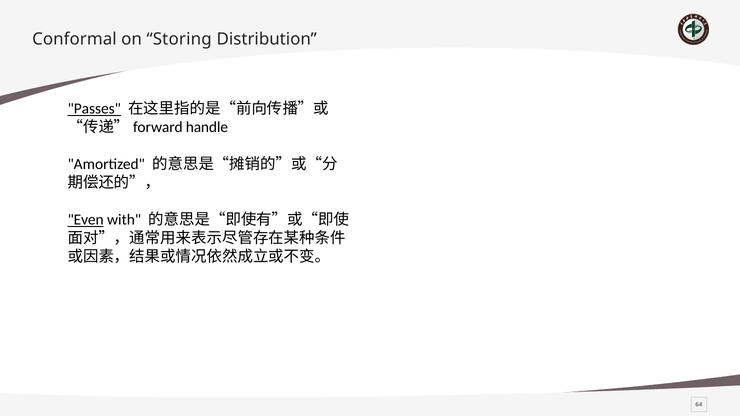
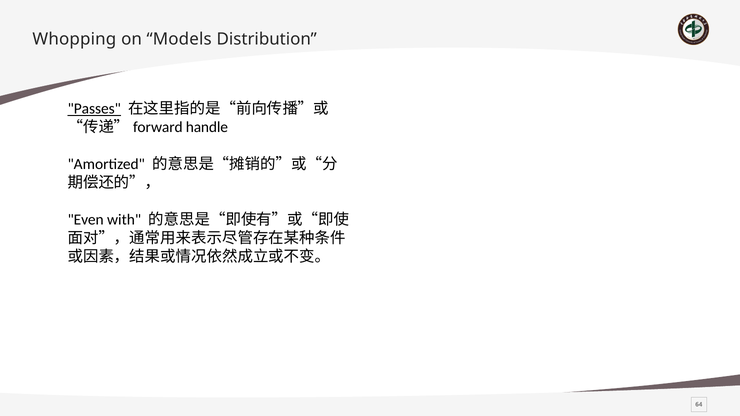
Conformal: Conformal -> Whopping
Storing: Storing -> Models
Even underline: present -> none
